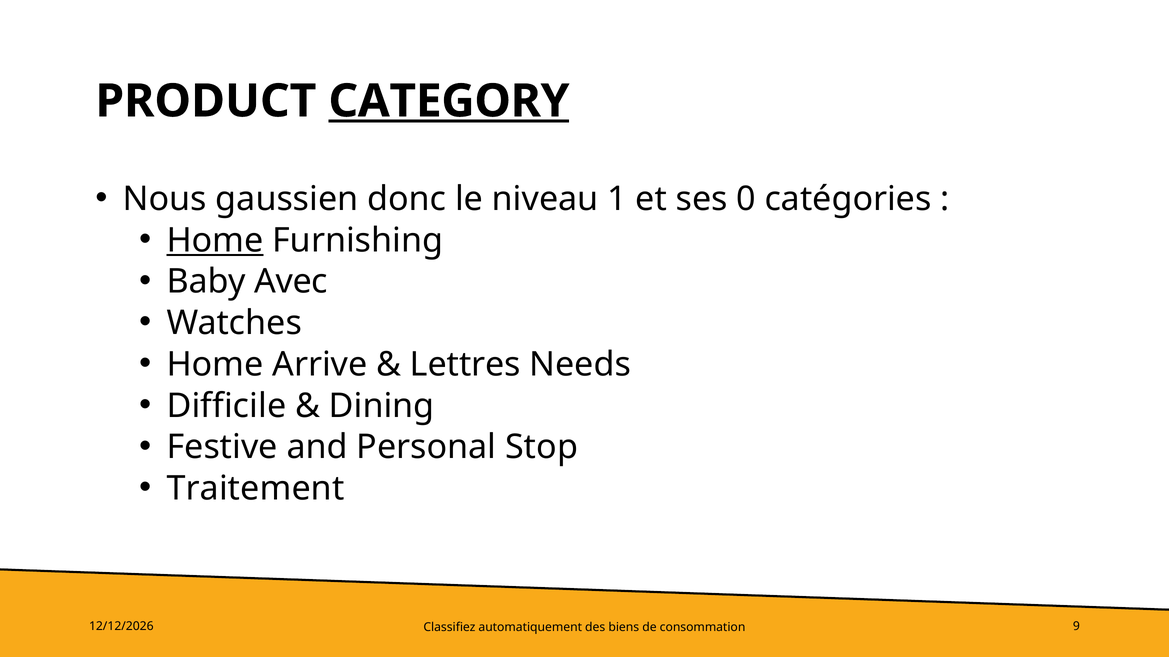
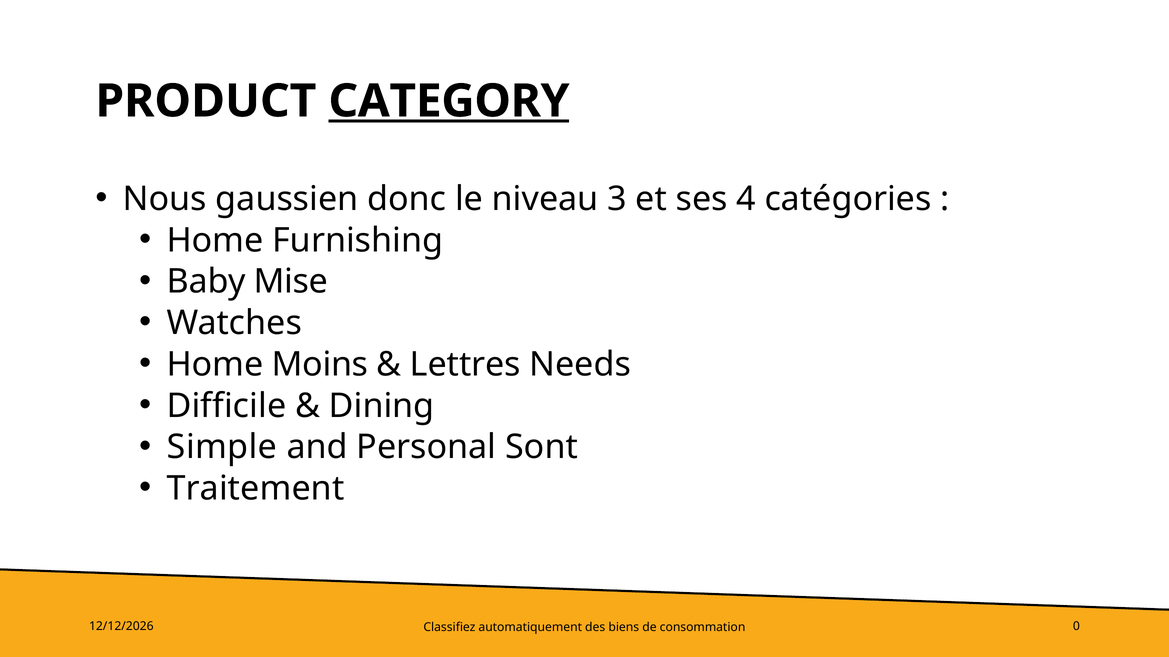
1: 1 -> 3
0: 0 -> 4
Home at (215, 240) underline: present -> none
Avec: Avec -> Mise
Arrive: Arrive -> Moins
Festive: Festive -> Simple
Stop: Stop -> Sont
9: 9 -> 0
